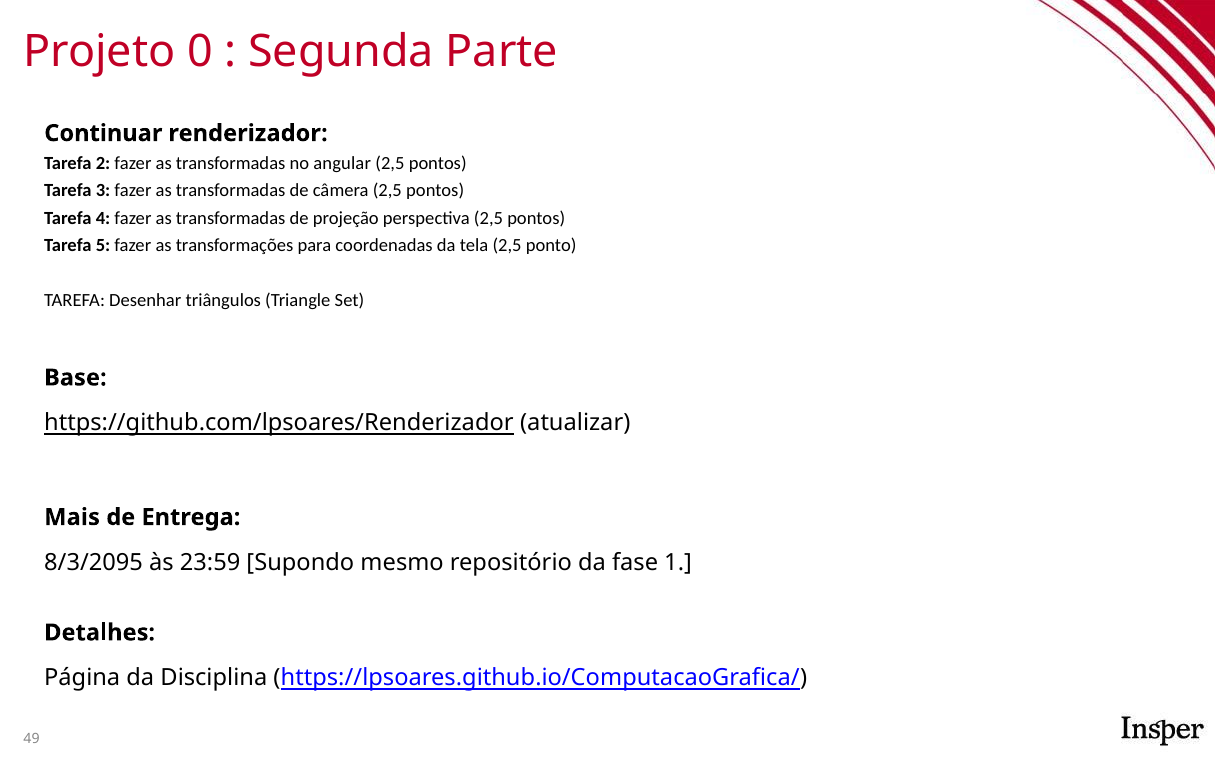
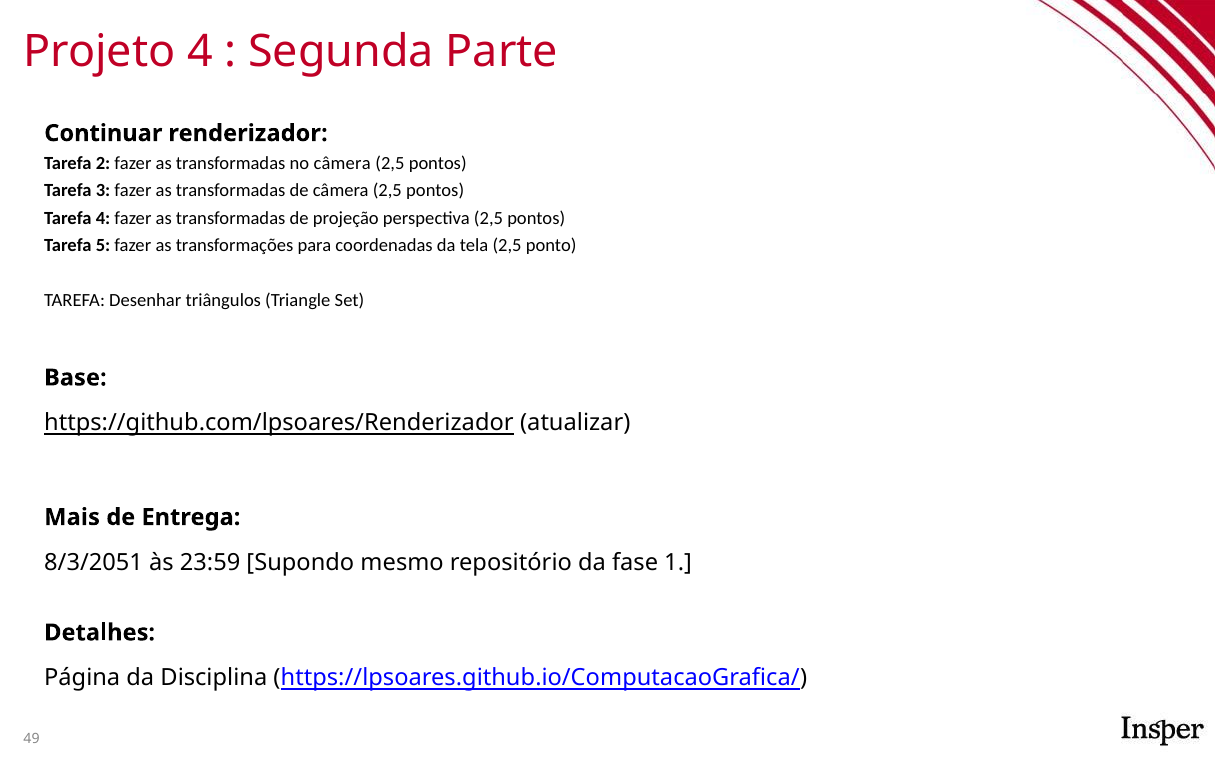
Projeto 0: 0 -> 4
no angular: angular -> câmera
8/3/2095: 8/3/2095 -> 8/3/2051
